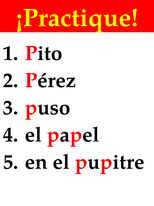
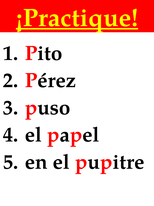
¡Practique underline: none -> present
